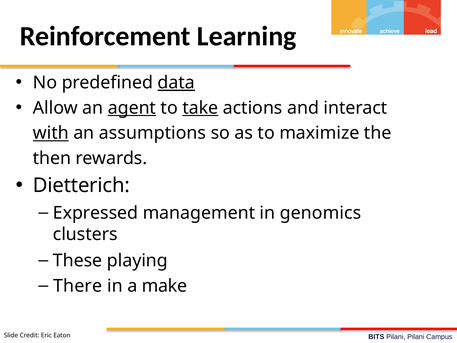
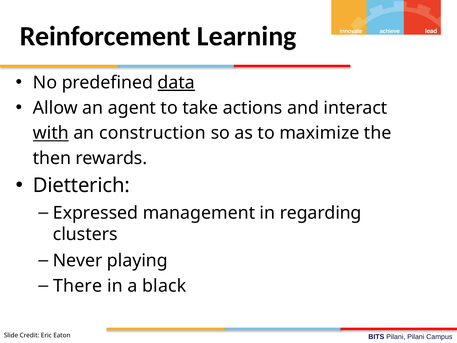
agent underline: present -> none
take underline: present -> none
assumptions: assumptions -> construction
genomics: genomics -> regarding
These: These -> Never
make: make -> black
